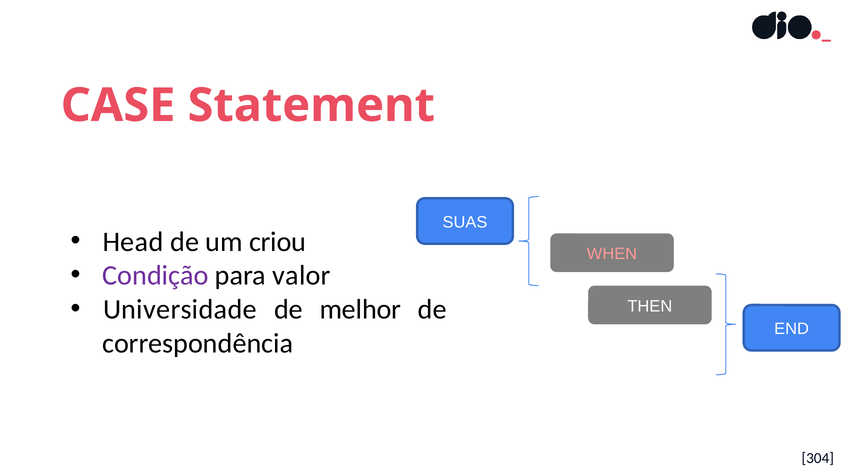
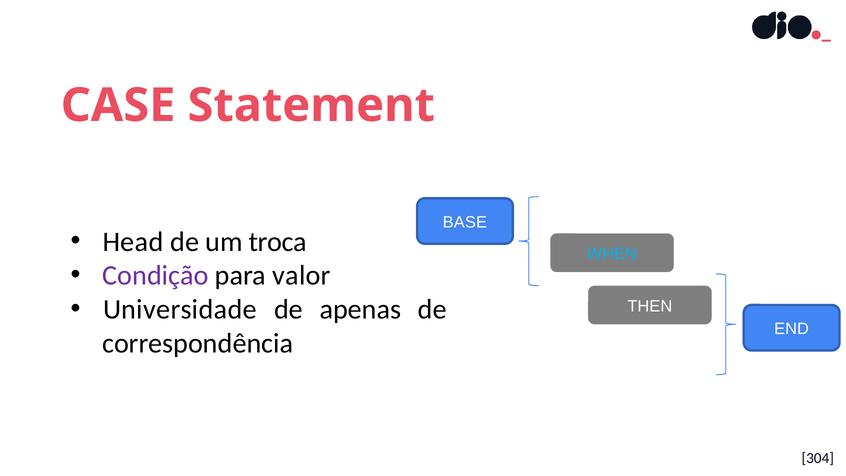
SUAS: SUAS -> BASE
criou: criou -> troca
WHEN colour: pink -> light blue
melhor: melhor -> apenas
